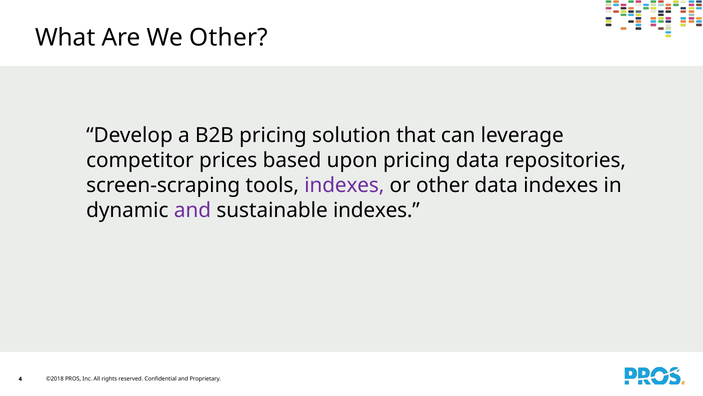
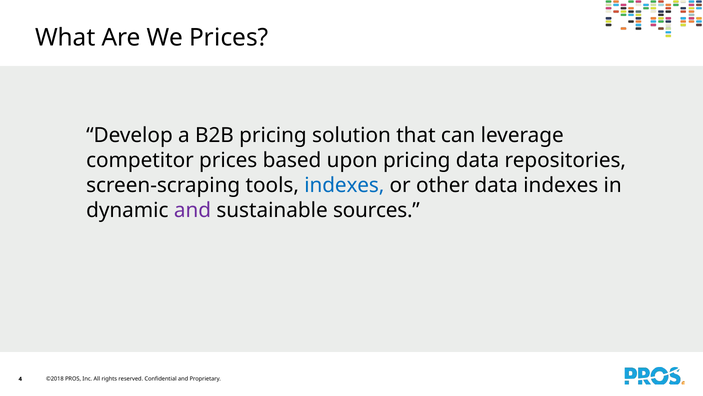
We Other: Other -> Prices
indexes at (344, 185) colour: purple -> blue
sustainable indexes: indexes -> sources
